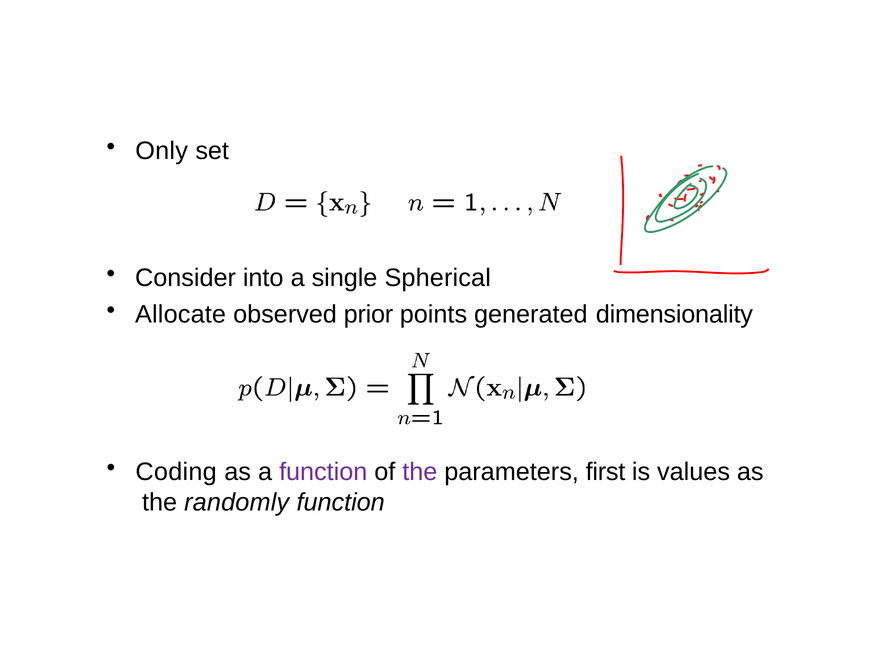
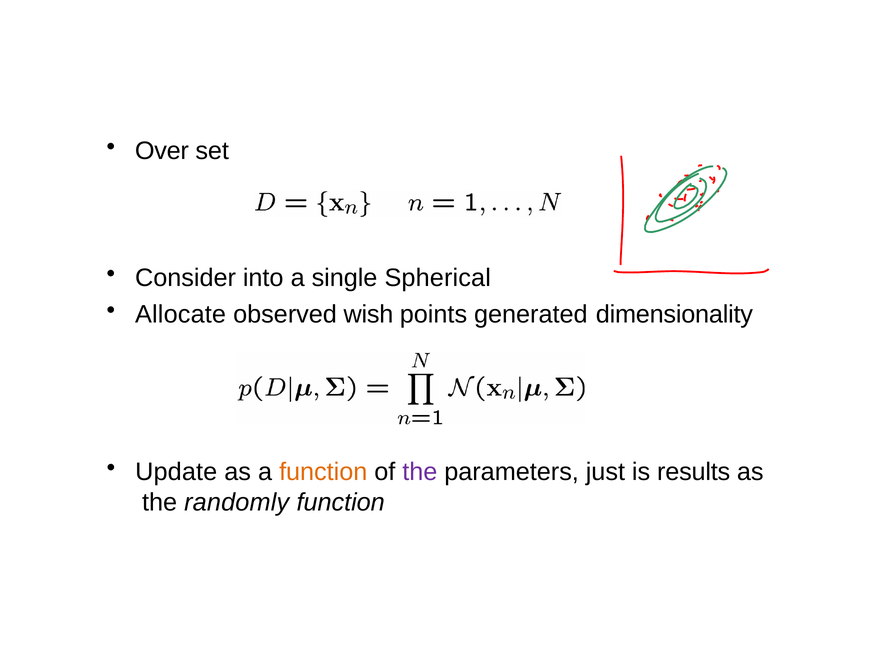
Only: Only -> Over
prior: prior -> wish
Coding: Coding -> Update
function at (323, 472) colour: purple -> orange
first: first -> just
values: values -> results
